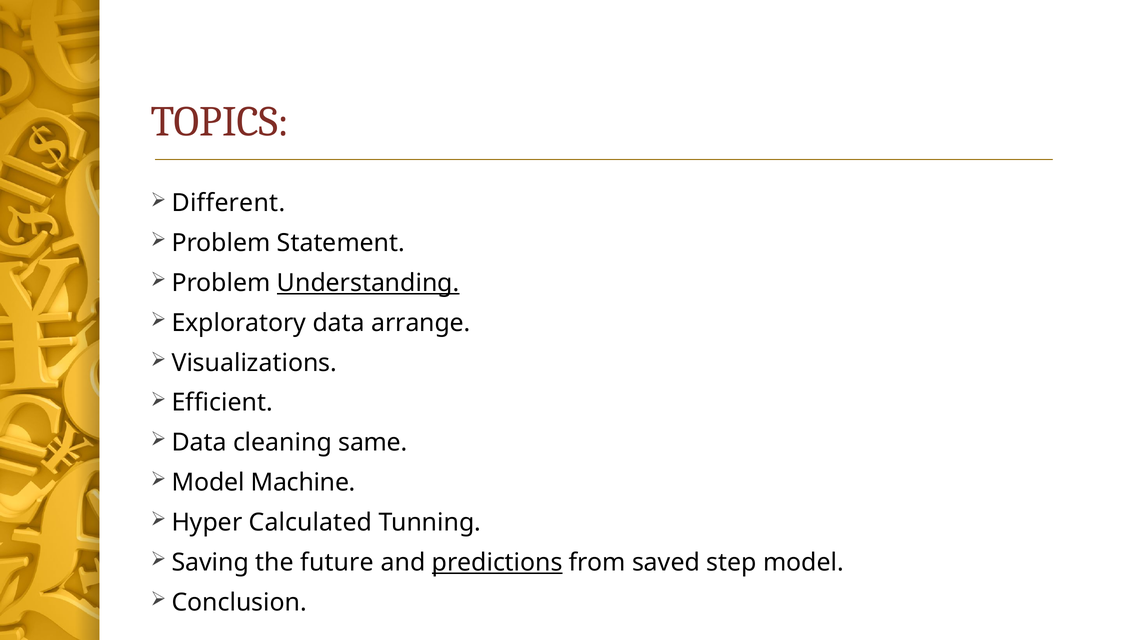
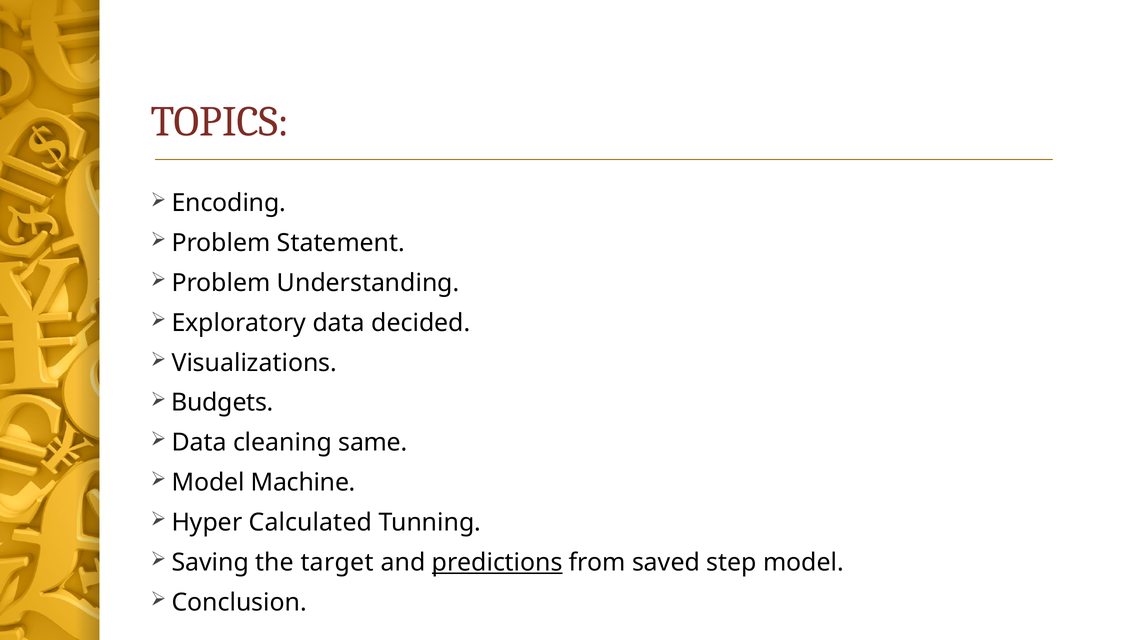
Different: Different -> Encoding
Understanding underline: present -> none
arrange: arrange -> decided
Efficient: Efficient -> Budgets
future: future -> target
